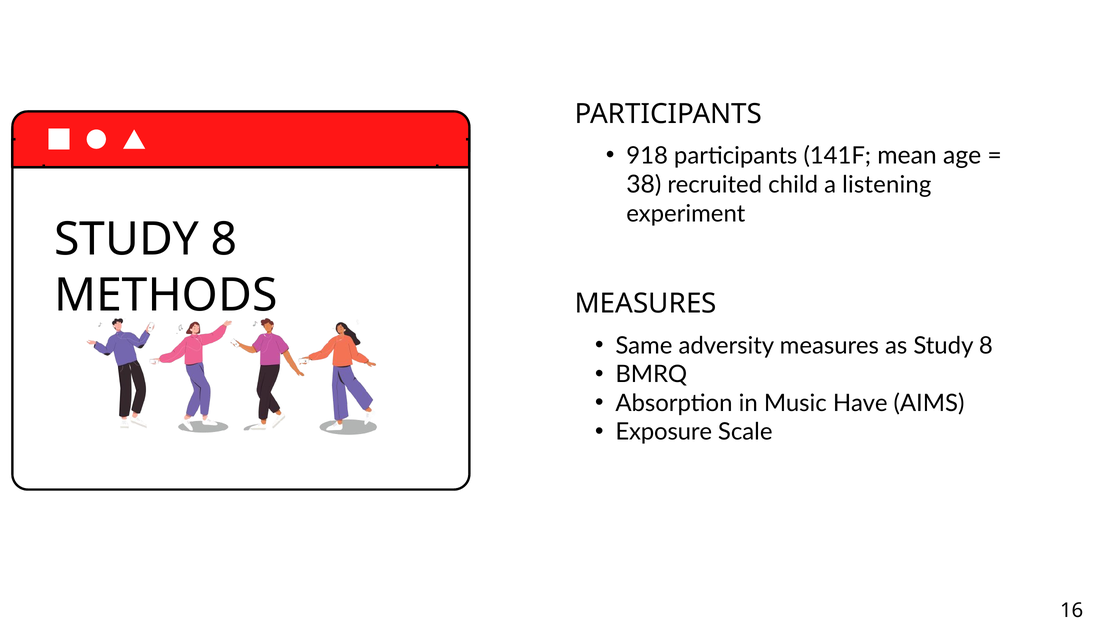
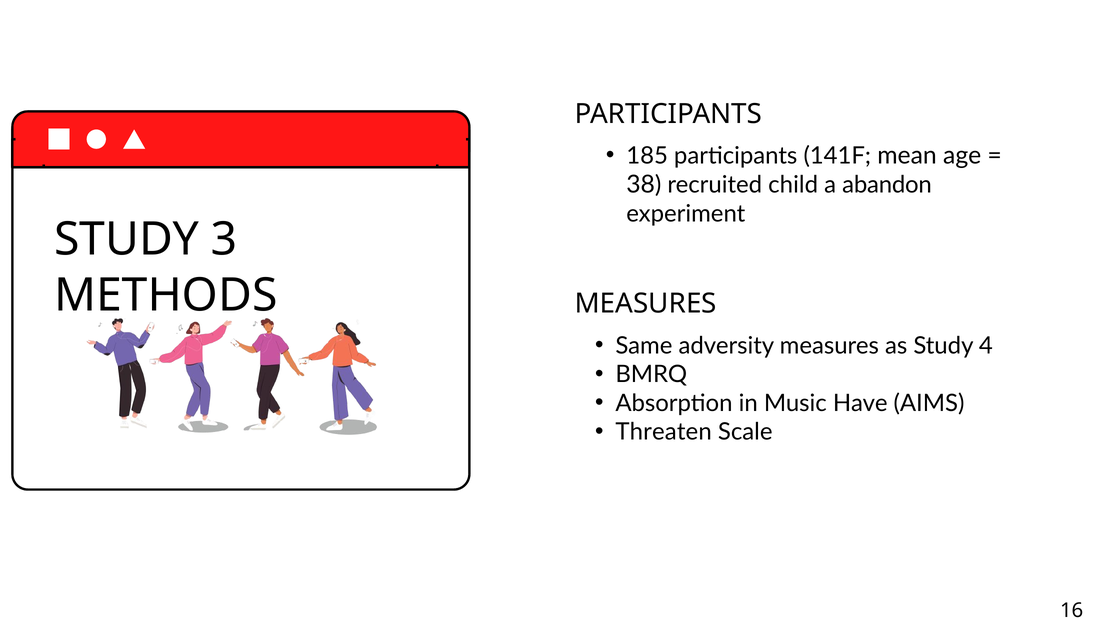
918: 918 -> 185
listening: listening -> abandon
8 at (224, 240): 8 -> 3
as Study 8: 8 -> 4
Exposure: Exposure -> Threaten
